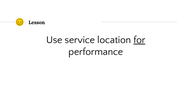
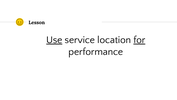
Use underline: none -> present
